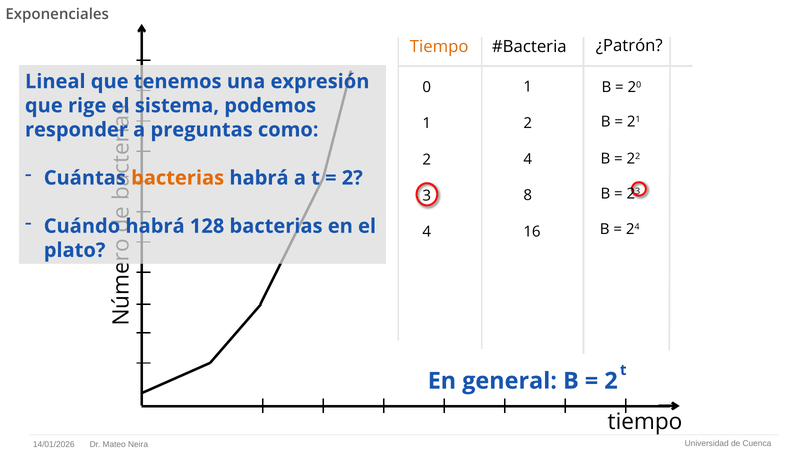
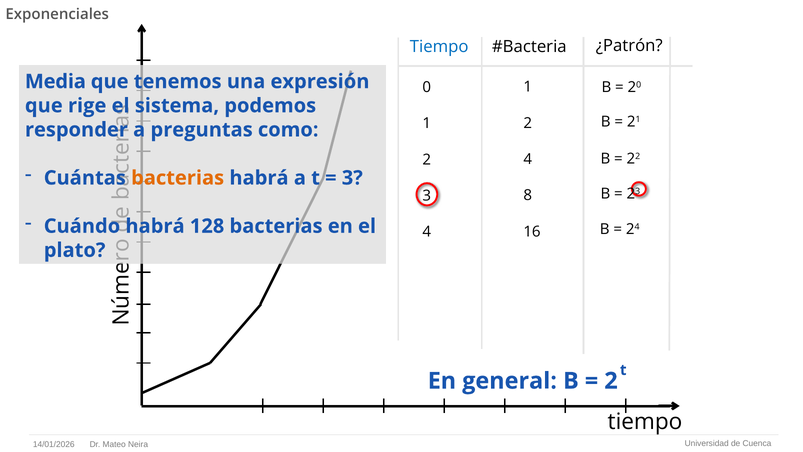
Tiempo at (439, 47) colour: orange -> blue
Lineal: Lineal -> Media
2 at (352, 178): 2 -> 3
